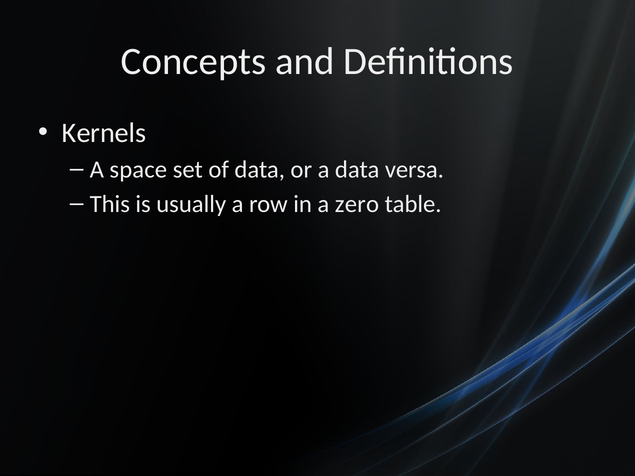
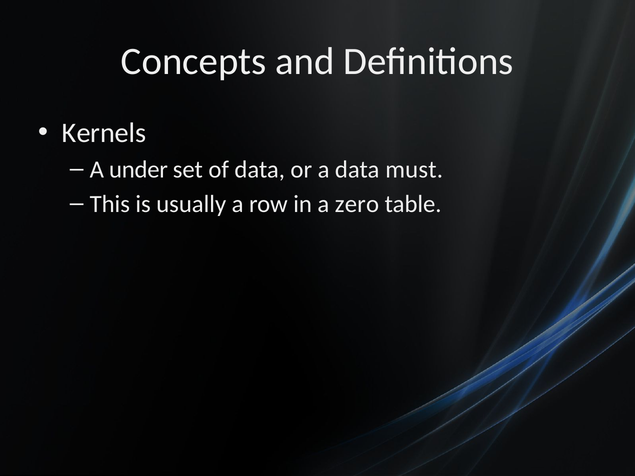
space: space -> under
versa: versa -> must
